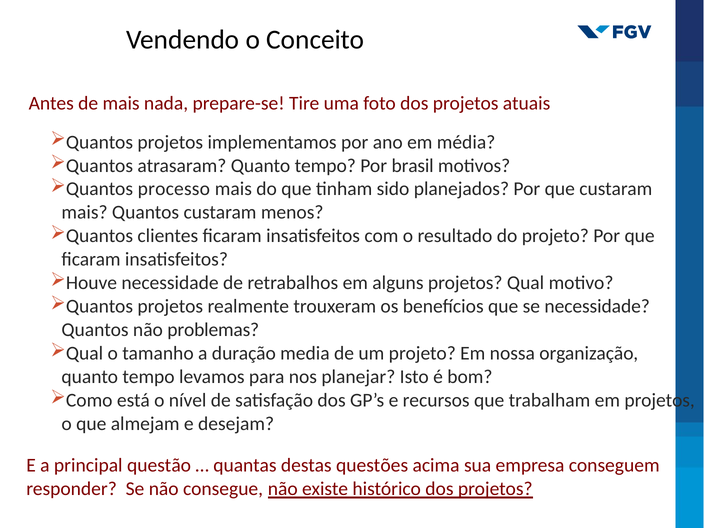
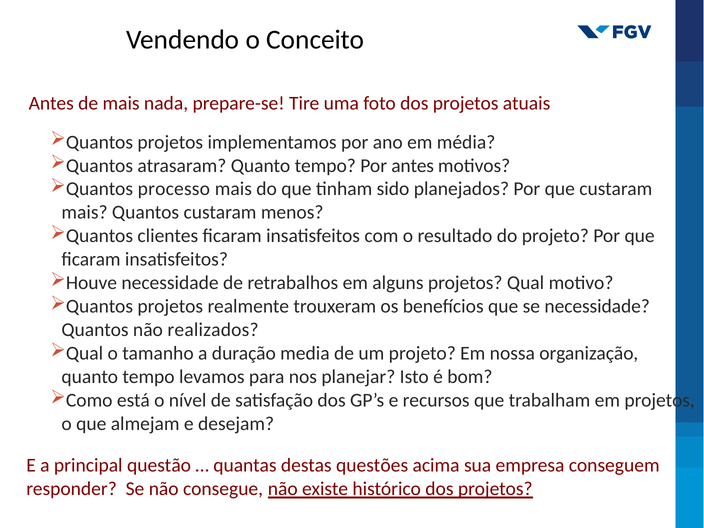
Por brasil: brasil -> antes
problemas: problemas -> realizados
